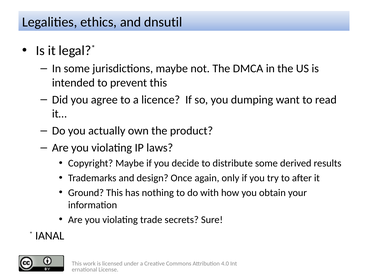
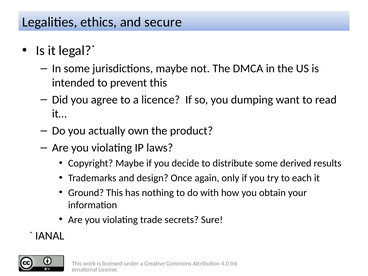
dnsutil: dnsutil -> secure
after: after -> each
